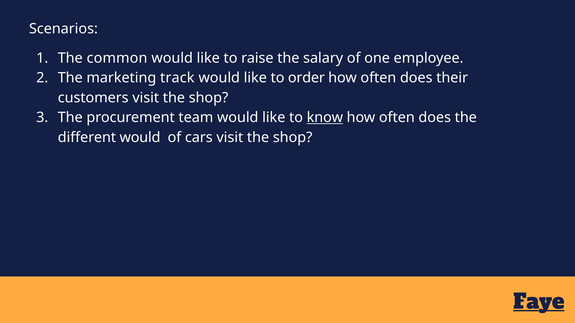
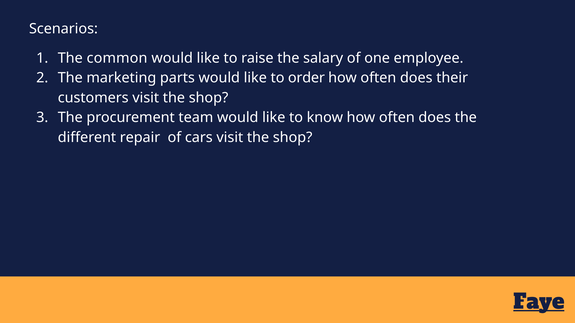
track: track -> parts
know underline: present -> none
different would: would -> repair
